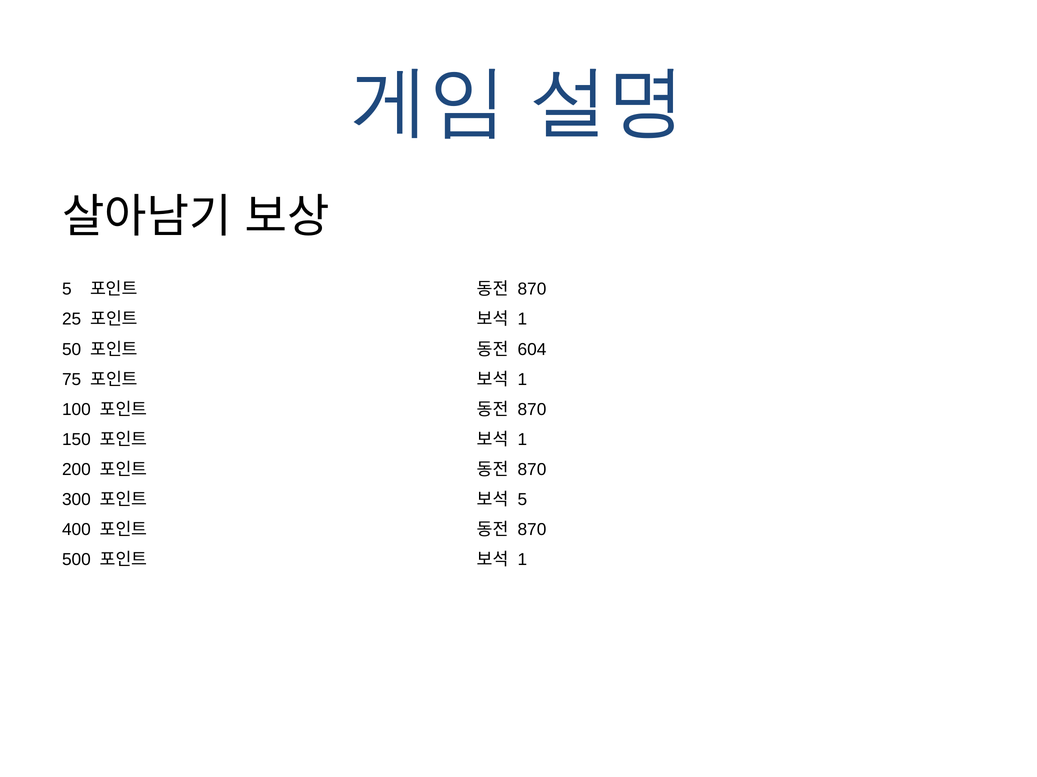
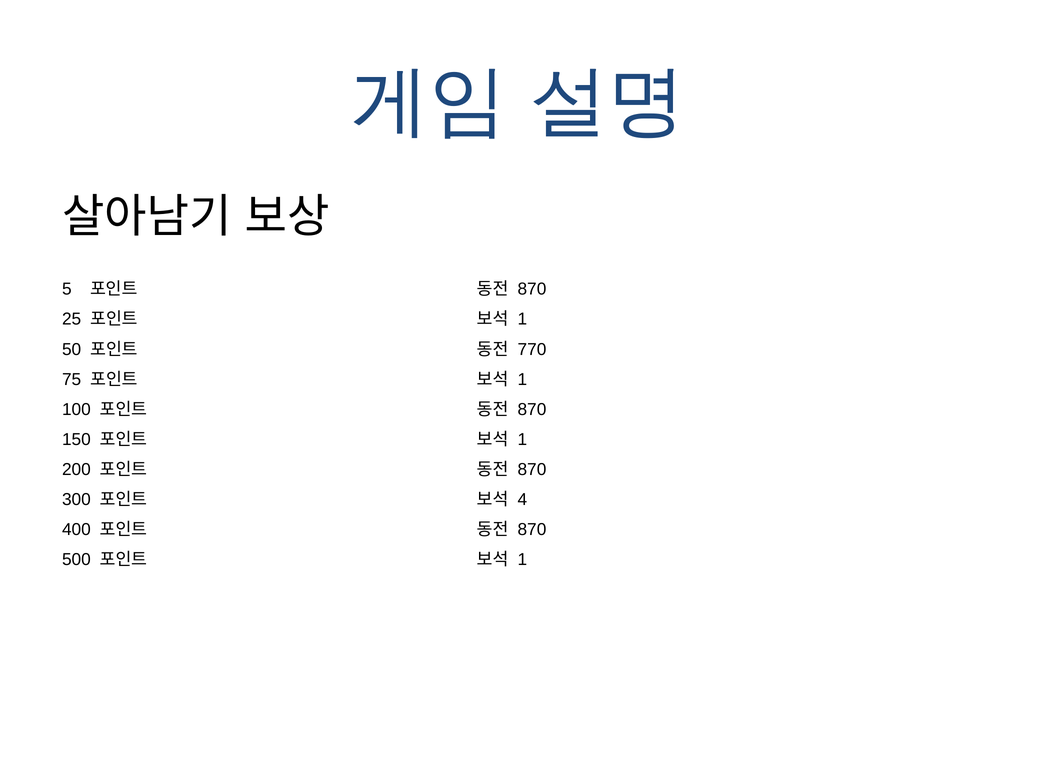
604: 604 -> 770
5 at (522, 500): 5 -> 4
